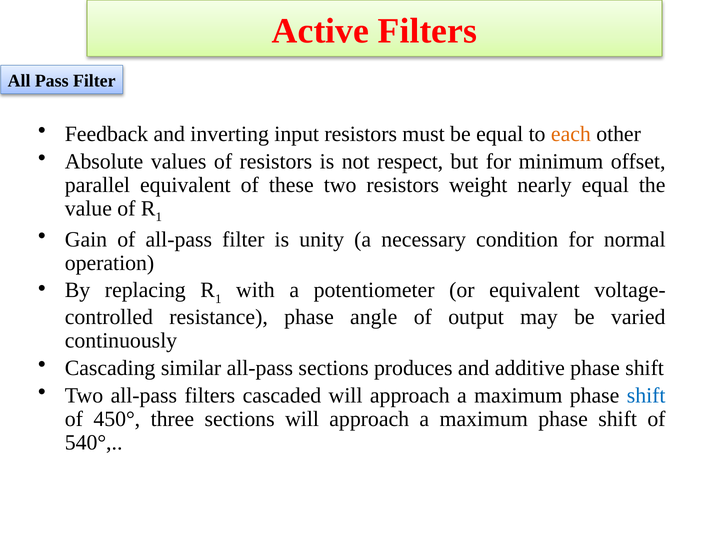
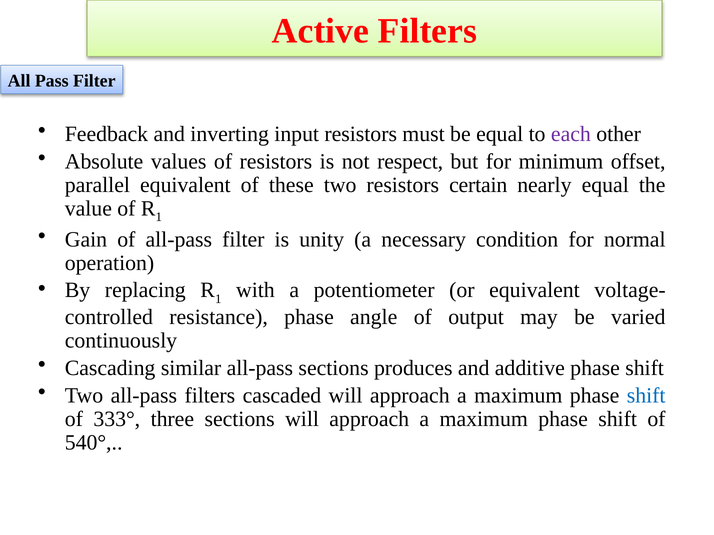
each colour: orange -> purple
weight: weight -> certain
450°: 450° -> 333°
